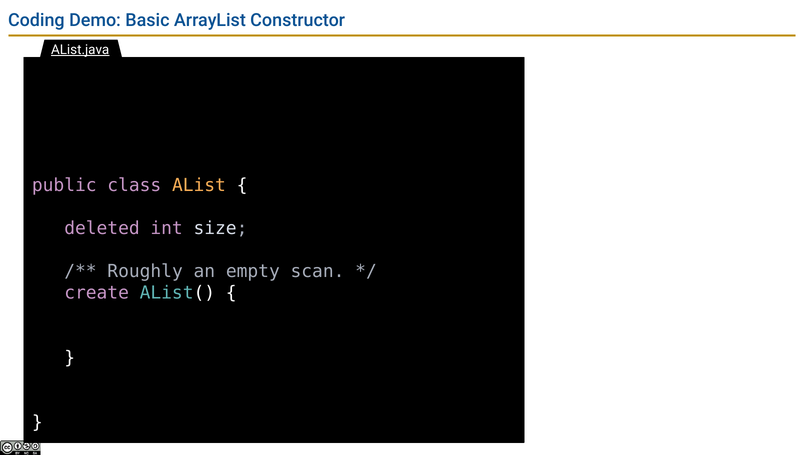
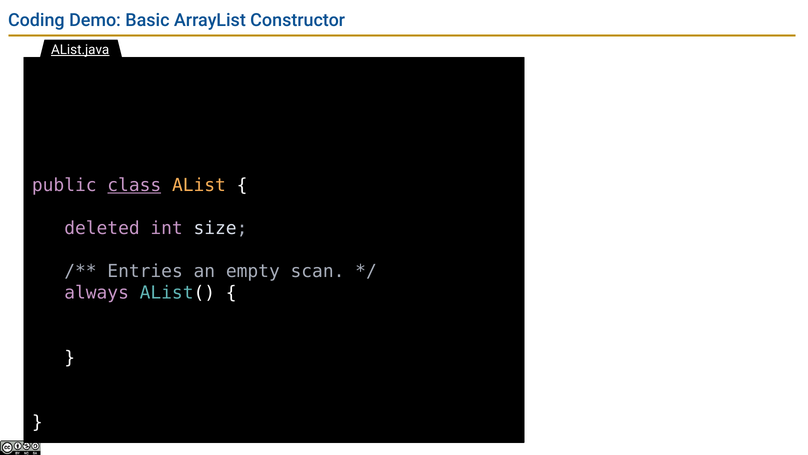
class underline: none -> present
Roughly: Roughly -> Entries
create: create -> always
